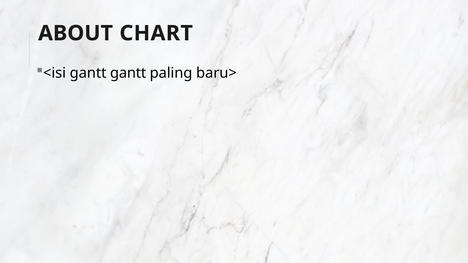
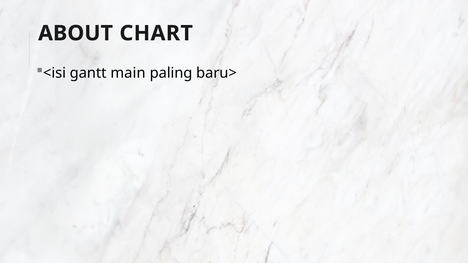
gantt gantt: gantt -> main
